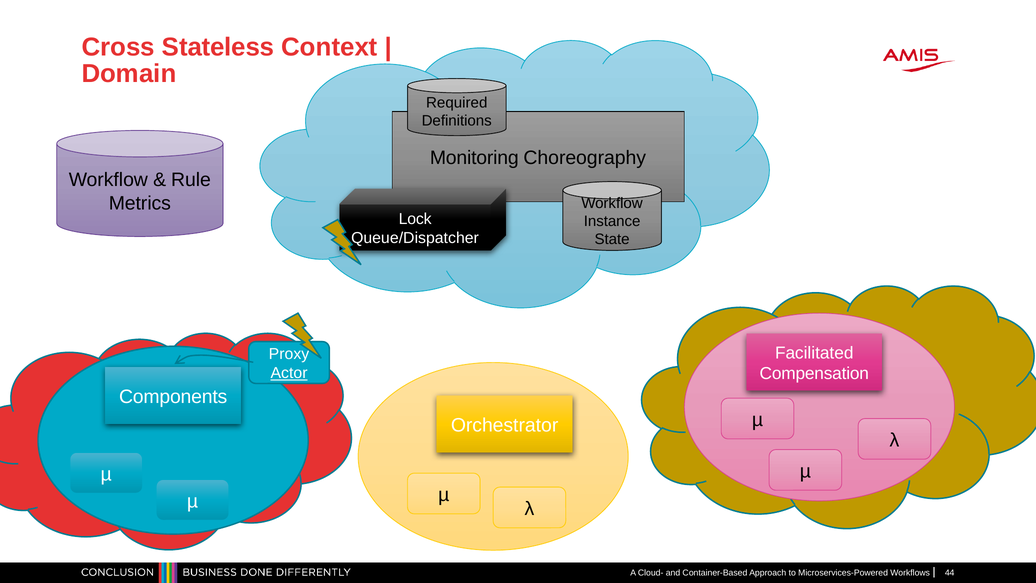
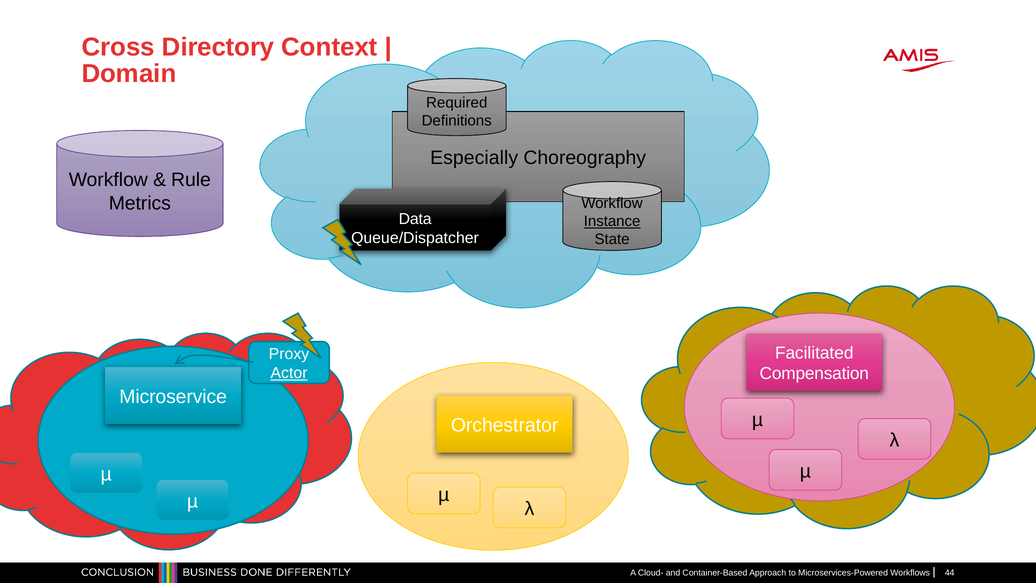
Stateless: Stateless -> Directory
Monitoring: Monitoring -> Especially
Lock: Lock -> Data
Instance underline: none -> present
Components: Components -> Microservice
